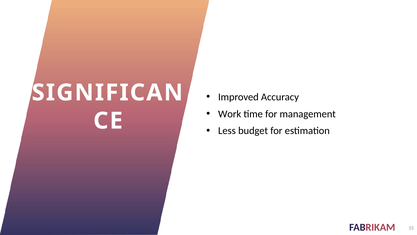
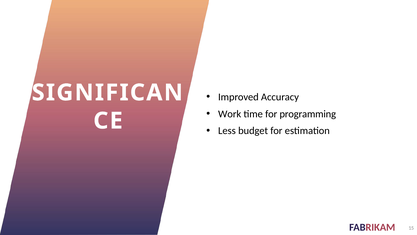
management: management -> programming
